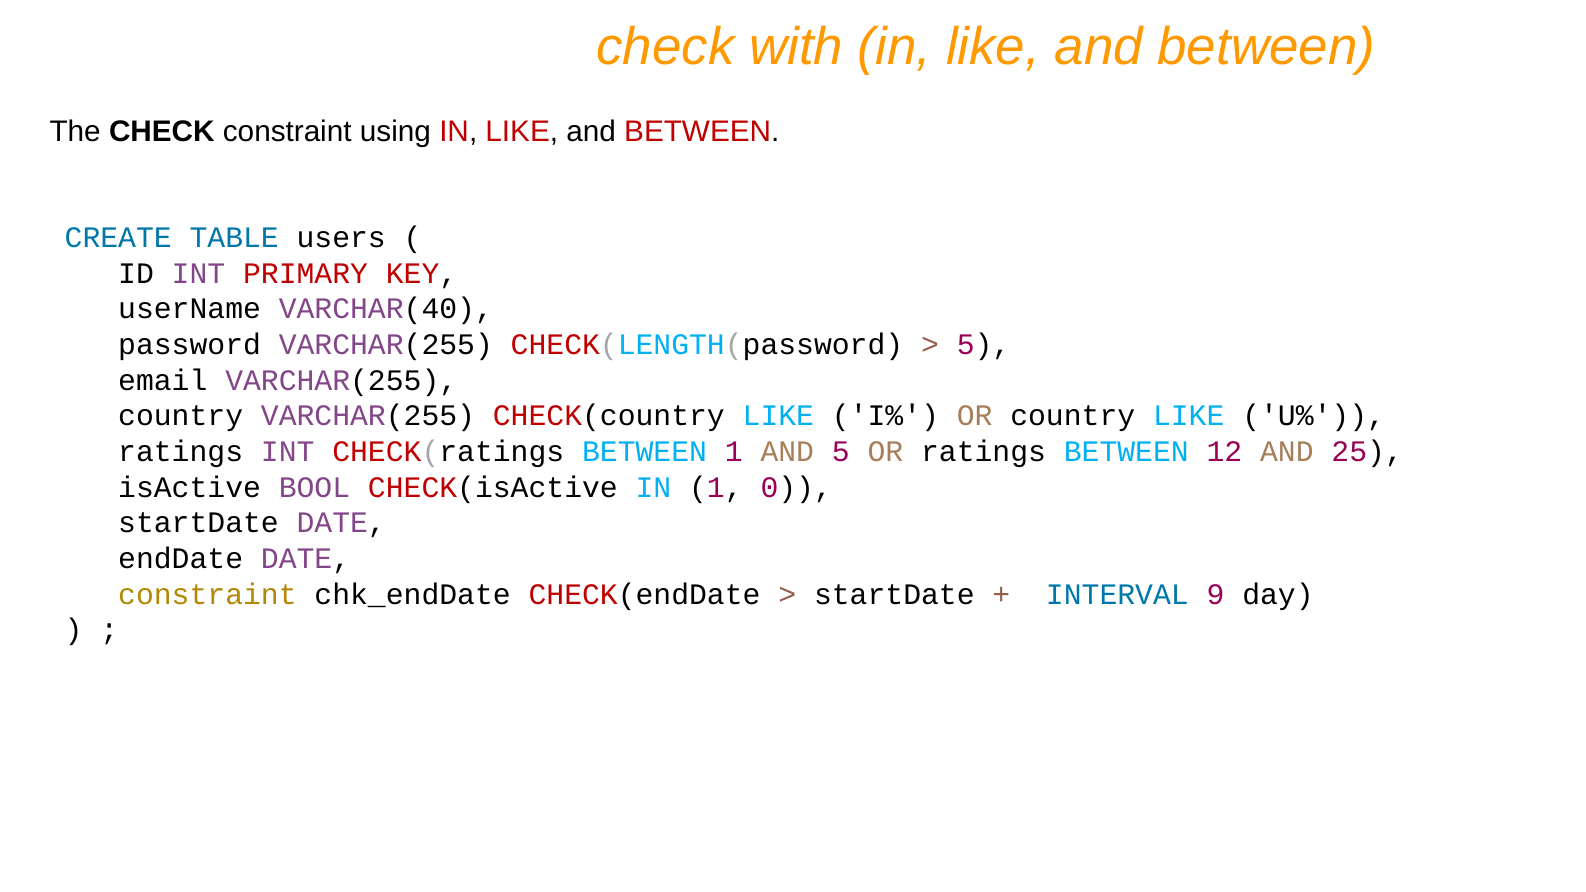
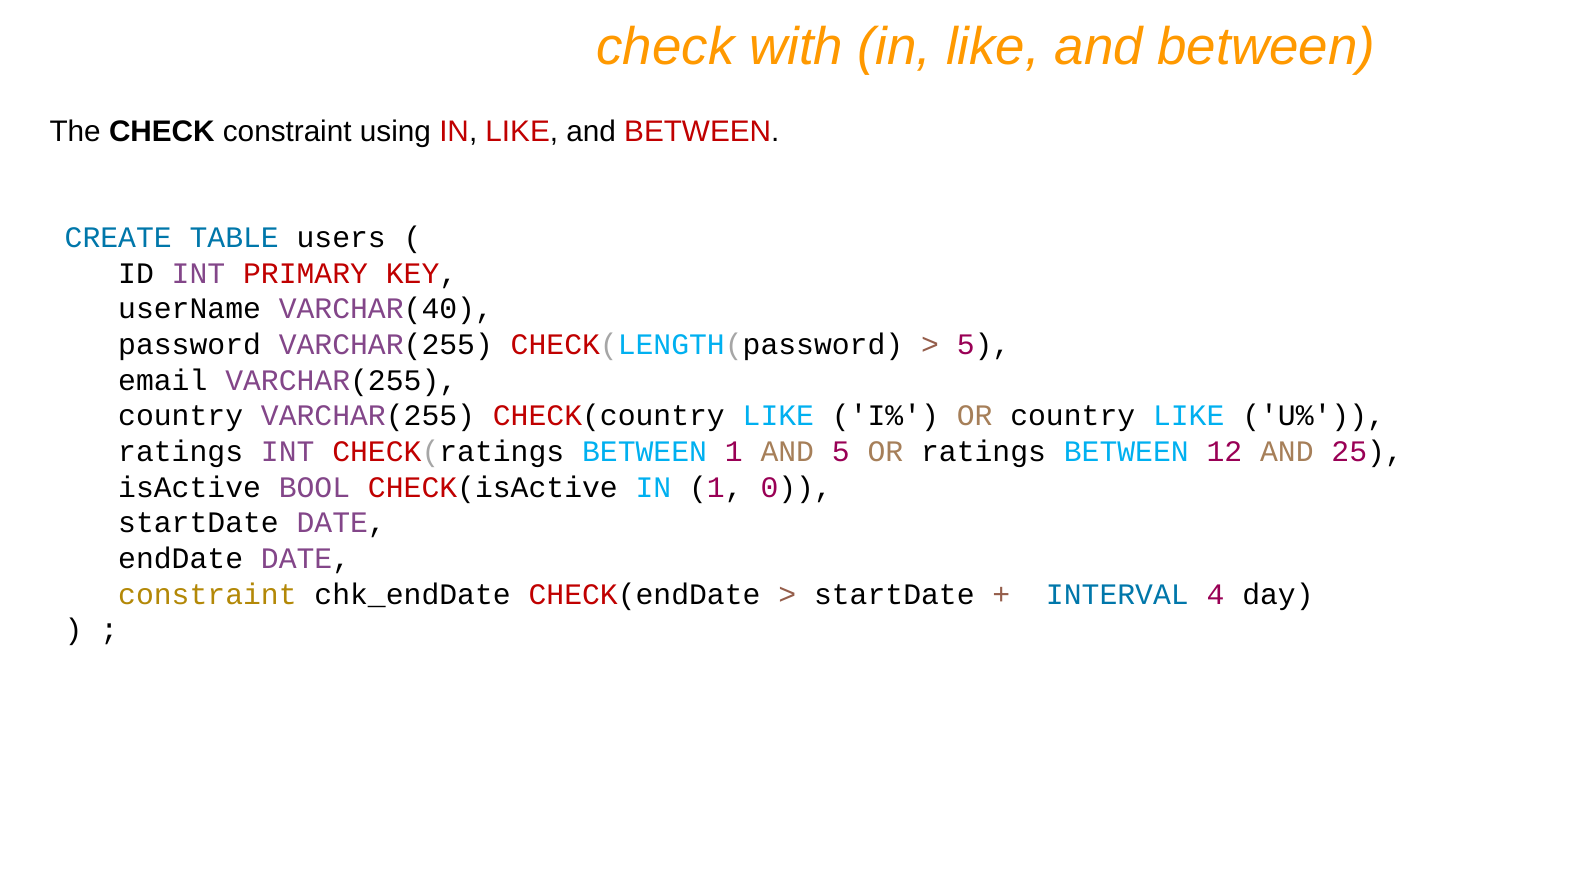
9: 9 -> 4
